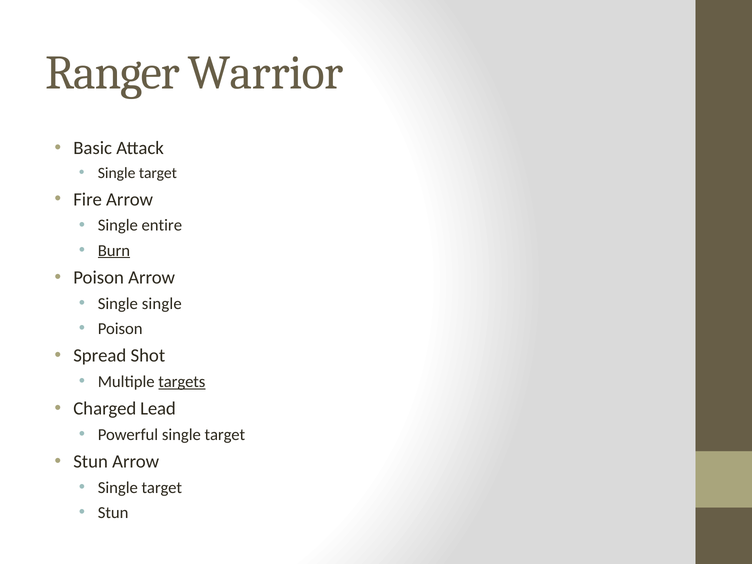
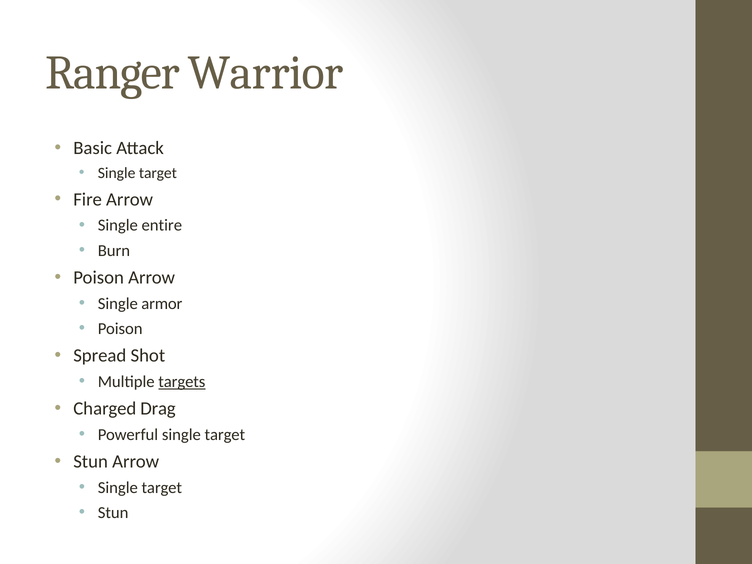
Burn underline: present -> none
Single single: single -> armor
Lead: Lead -> Drag
